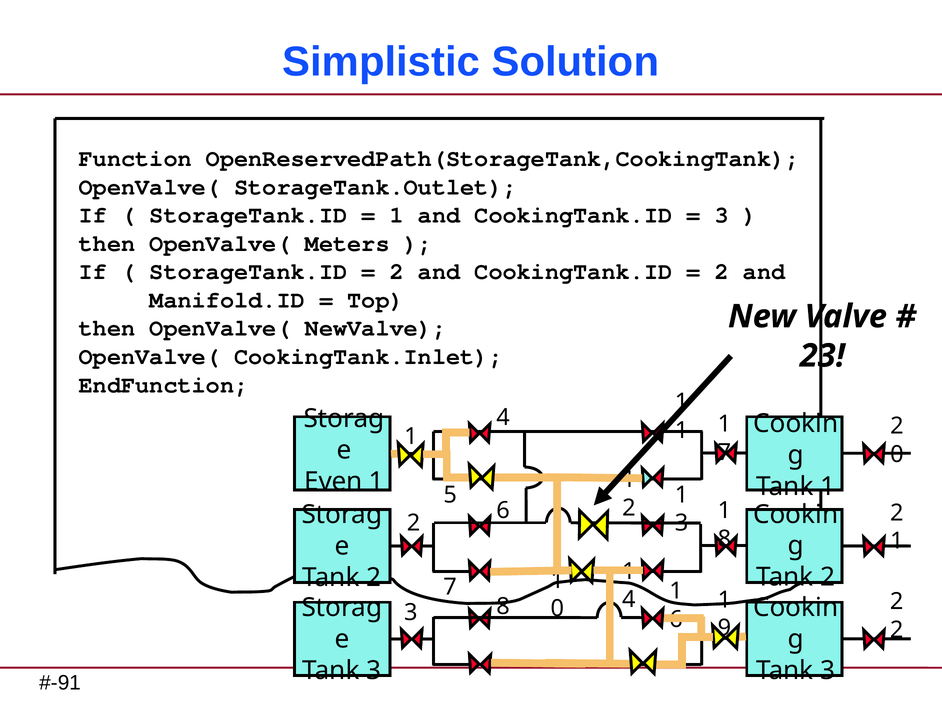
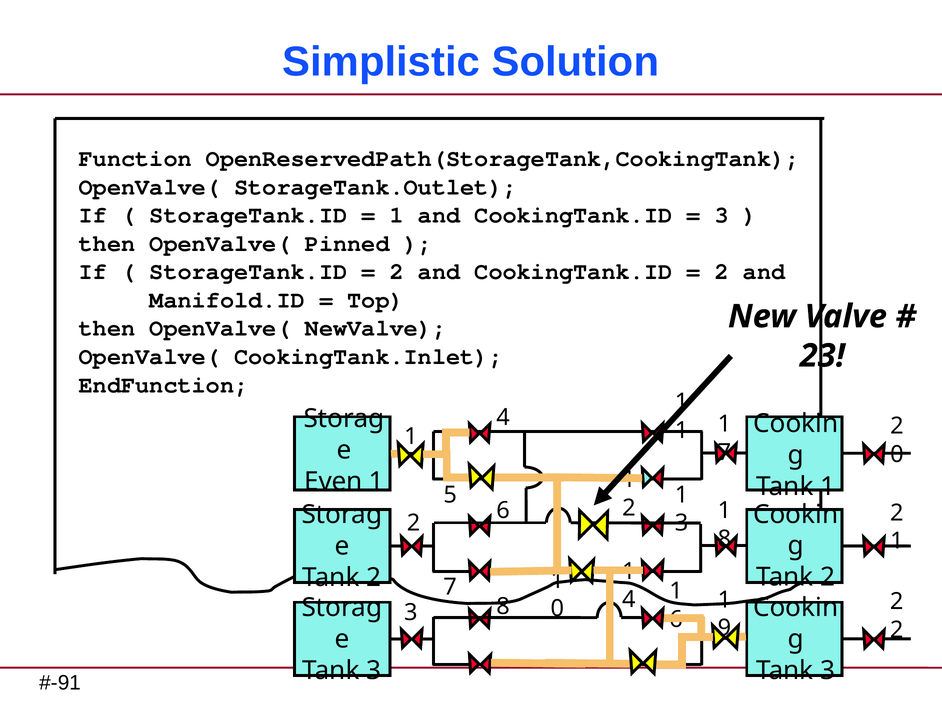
Meters: Meters -> Pinned
